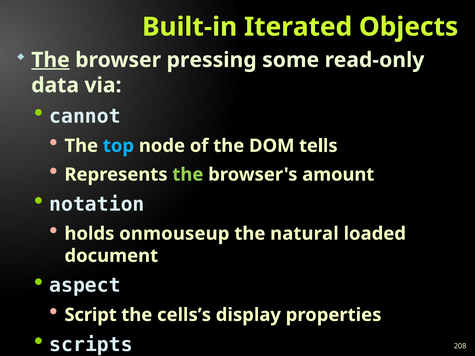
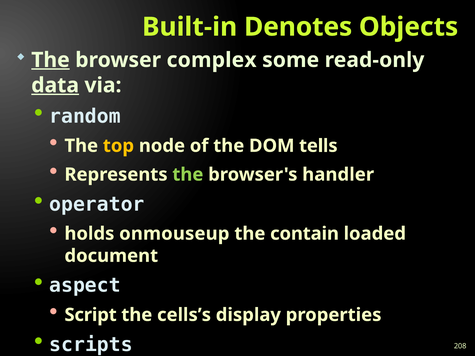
Iterated: Iterated -> Denotes
pressing: pressing -> complex
data underline: none -> present
cannot: cannot -> random
top colour: light blue -> yellow
amount: amount -> handler
notation: notation -> operator
natural: natural -> contain
